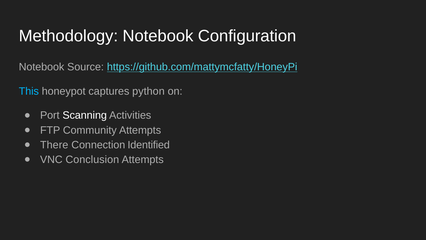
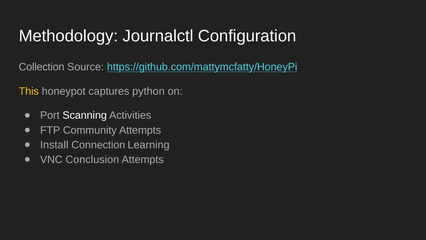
Methodology Notebook: Notebook -> Journalctl
Notebook at (42, 67): Notebook -> Collection
This colour: light blue -> yellow
There: There -> Install
Identified: Identified -> Learning
